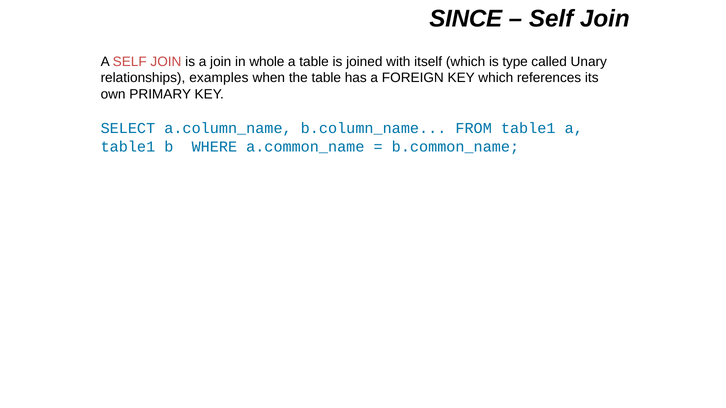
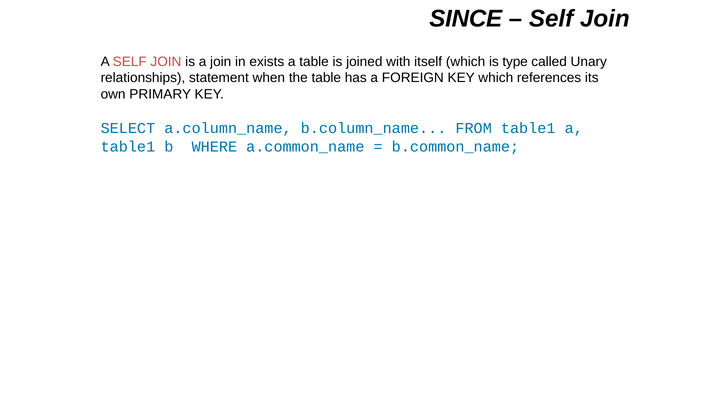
whole: whole -> exists
examples: examples -> statement
